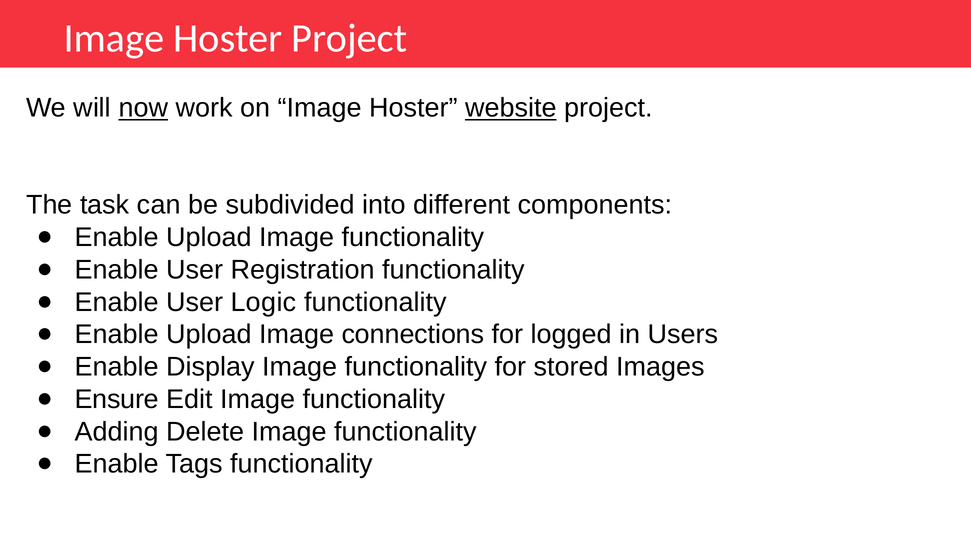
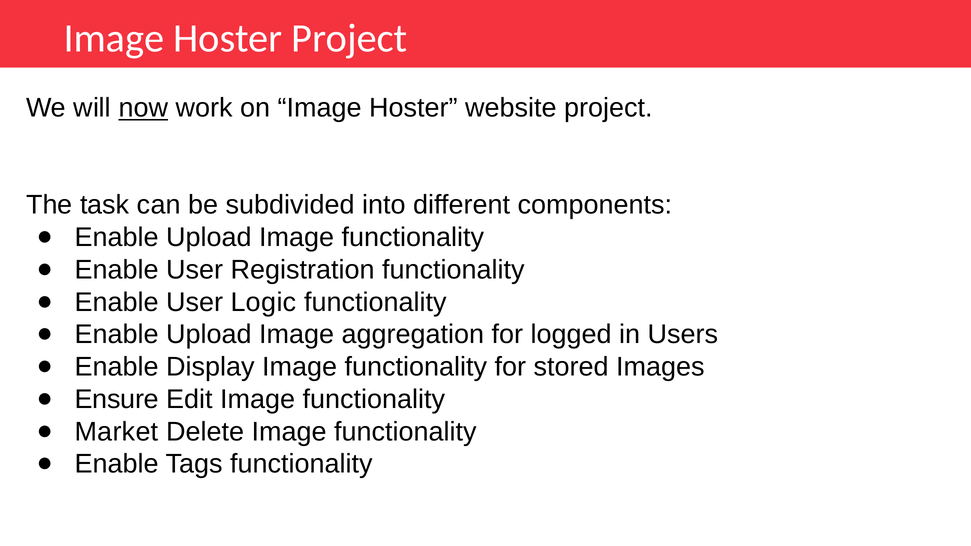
website underline: present -> none
connections: connections -> aggregation
Adding: Adding -> Market
